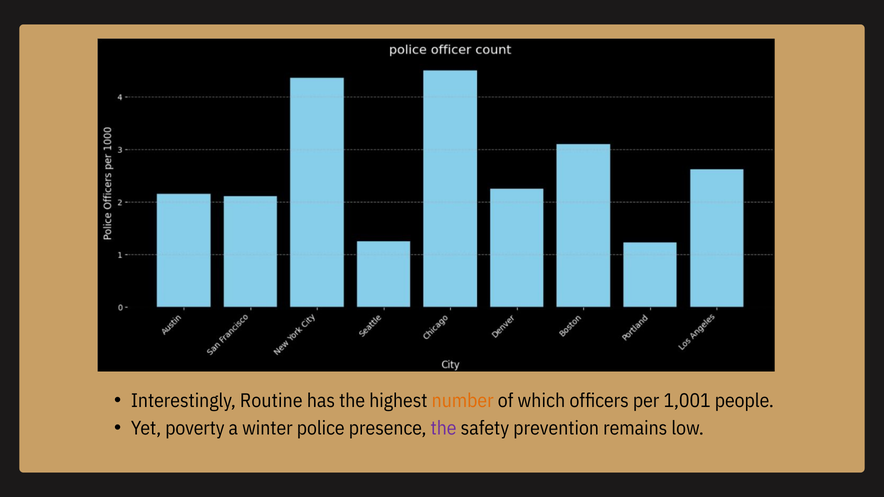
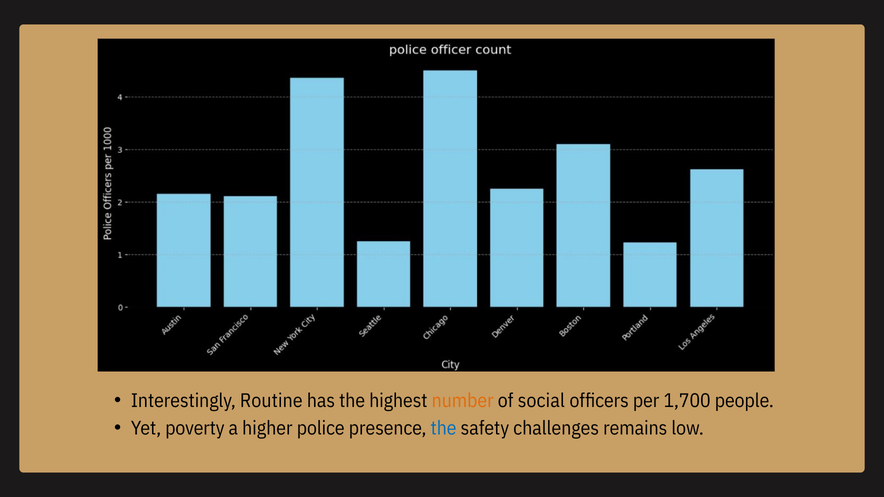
which: which -> social
1,001: 1,001 -> 1,700
winter: winter -> higher
the at (444, 429) colour: purple -> blue
prevention: prevention -> challenges
